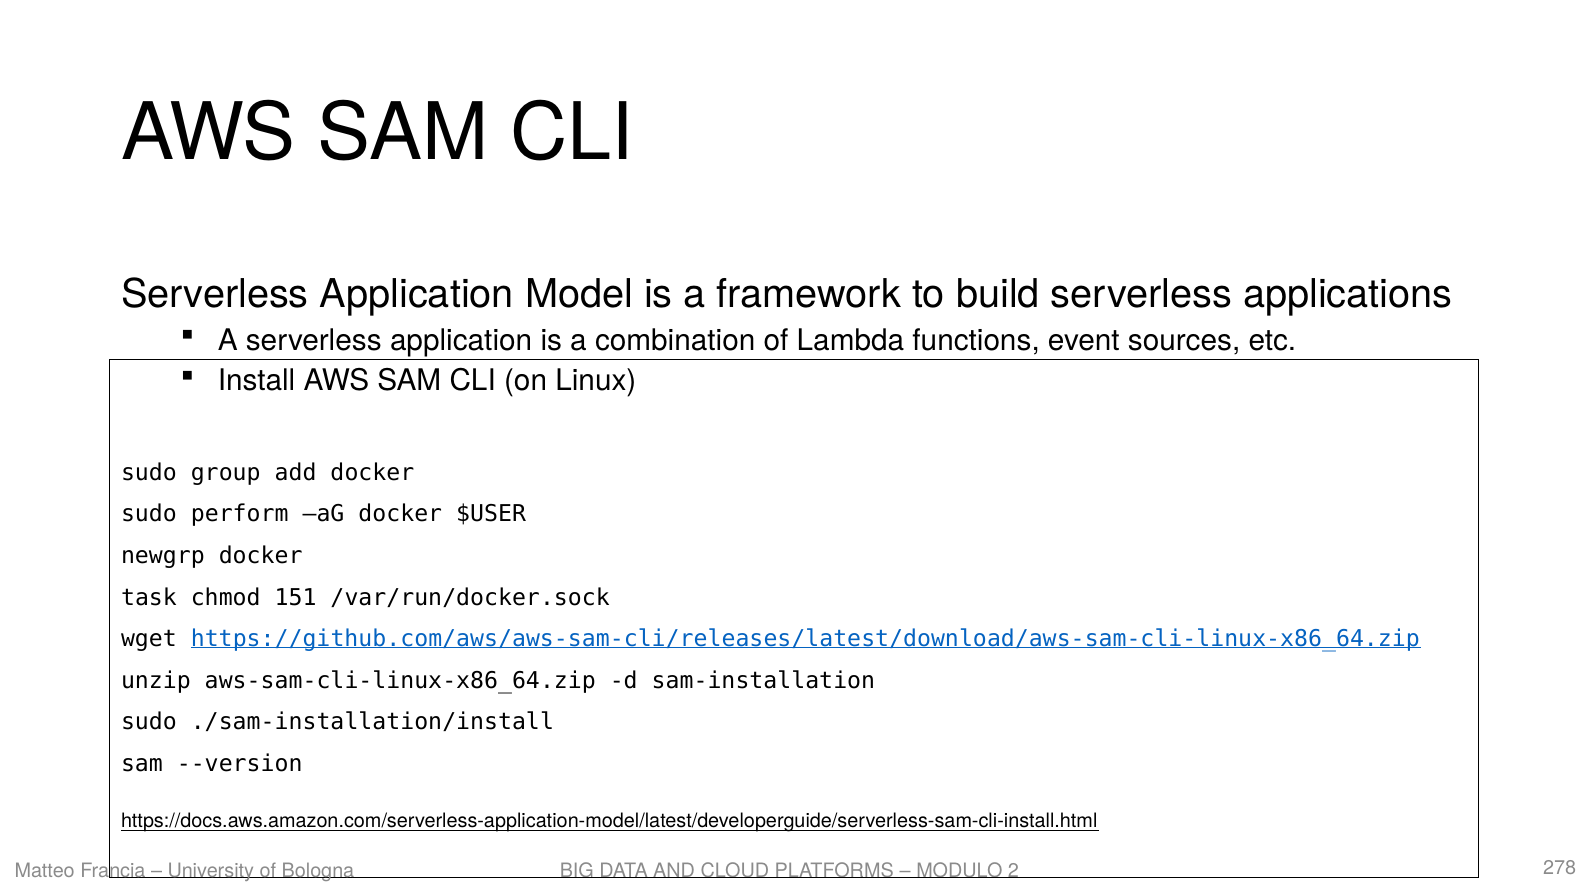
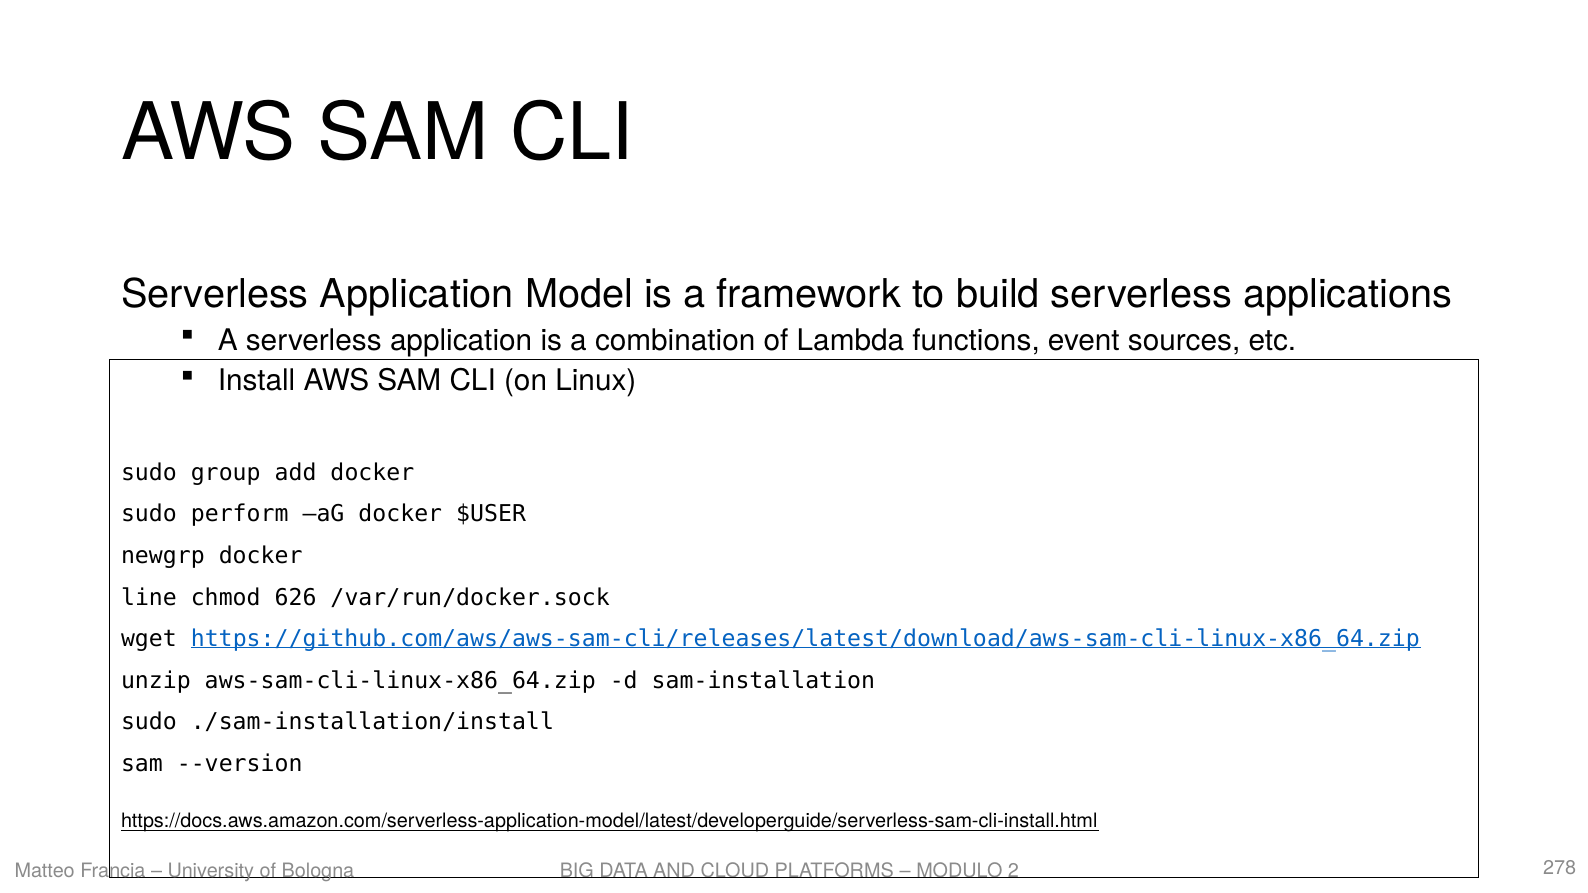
task: task -> line
151: 151 -> 626
